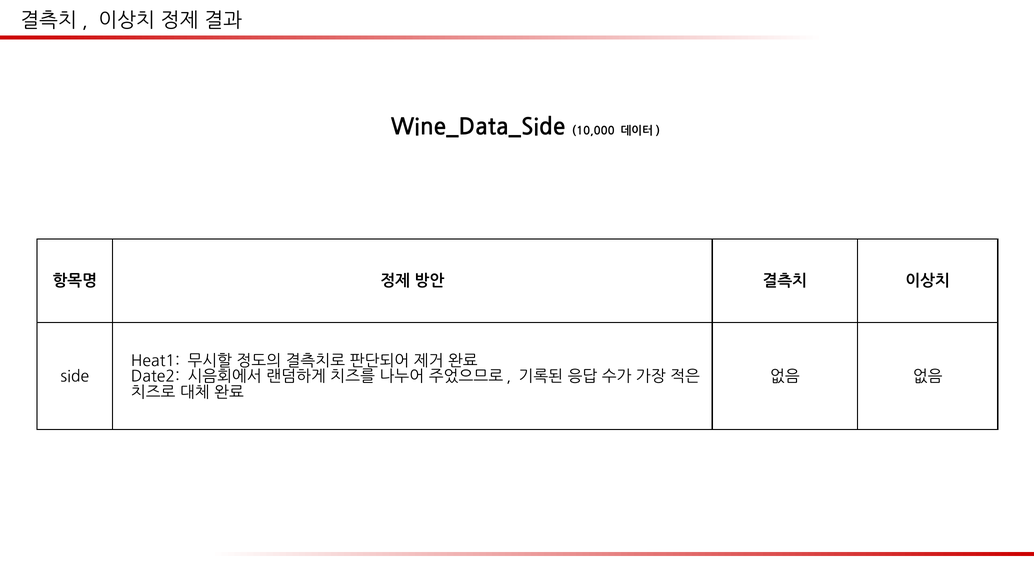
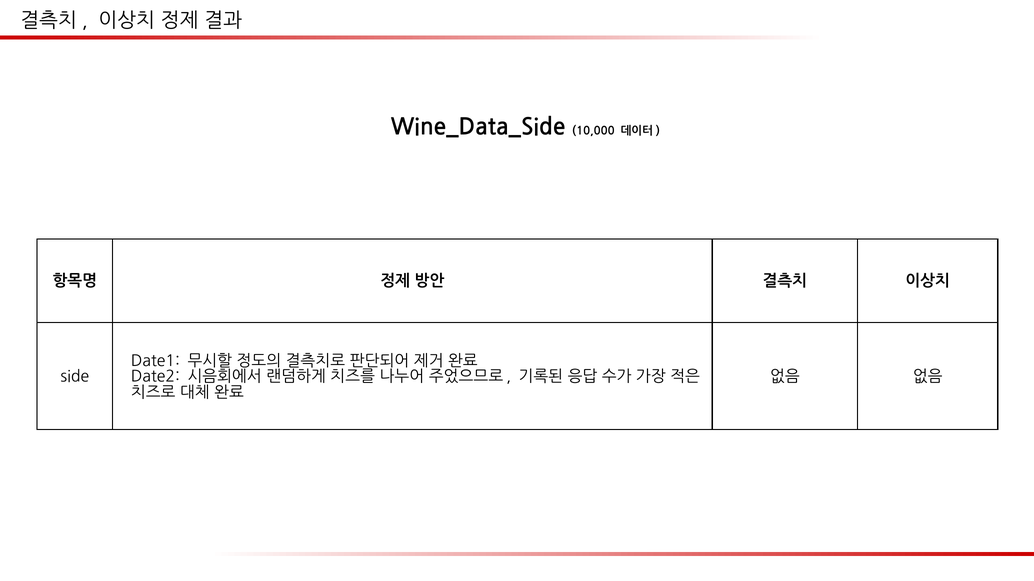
Heat1: Heat1 -> Date1
